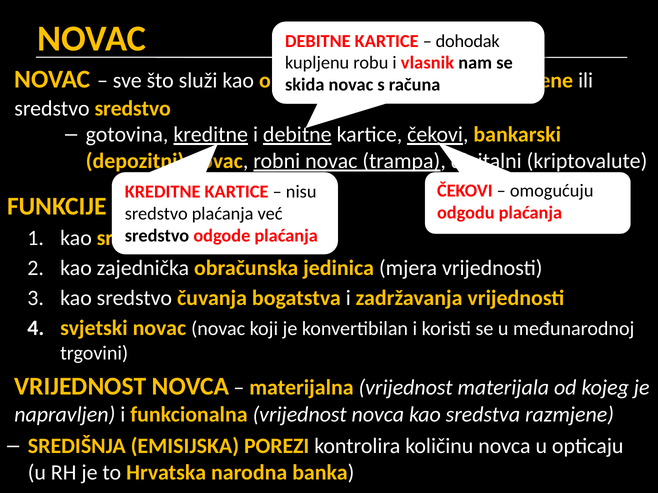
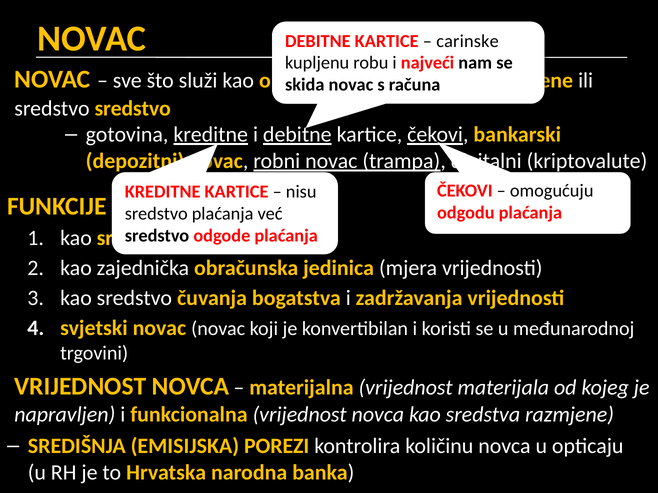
dohodak: dohodak -> carinske
vlasnik: vlasnik -> najveći
